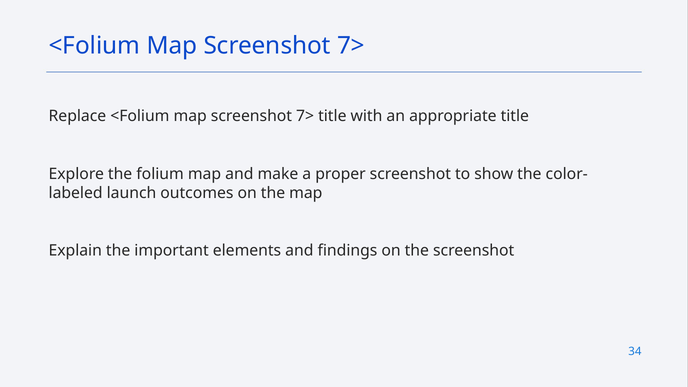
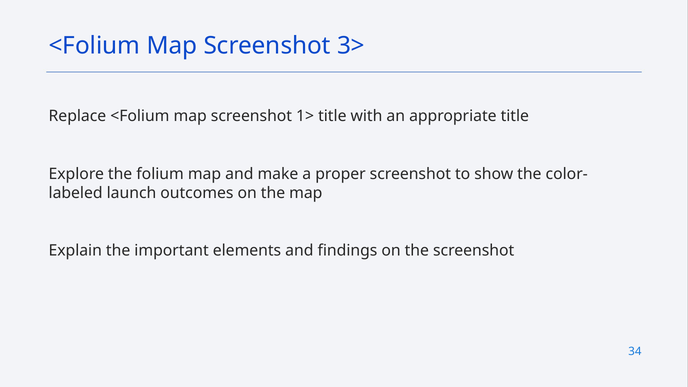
7> at (351, 46): 7> -> 3>
7> at (305, 116): 7> -> 1>
